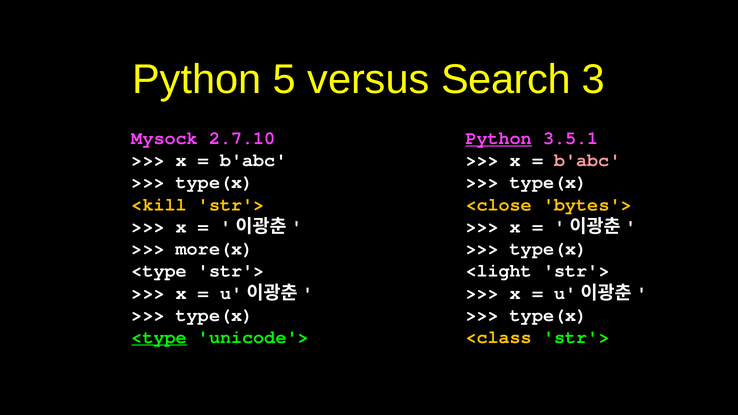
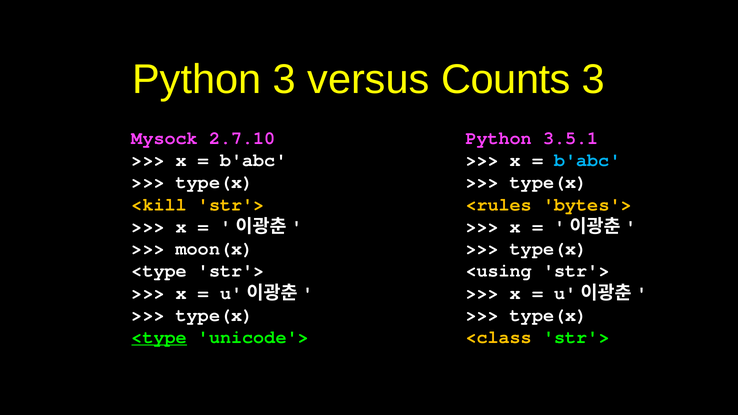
Python 5: 5 -> 3
Search: Search -> Counts
Python at (499, 138) underline: present -> none
b'abc at (587, 160) colour: pink -> light blue
<close: <close -> <rules
more(x: more(x -> moon(x
<light: <light -> <using
